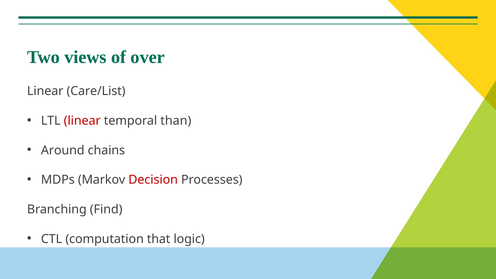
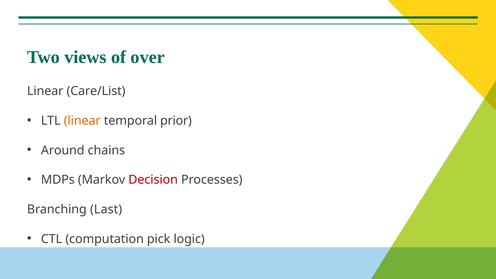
linear at (82, 121) colour: red -> orange
than: than -> prior
Find: Find -> Last
that: that -> pick
